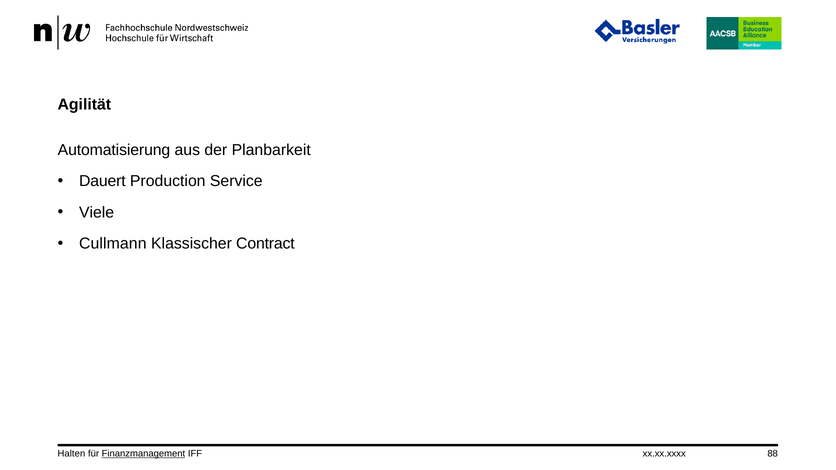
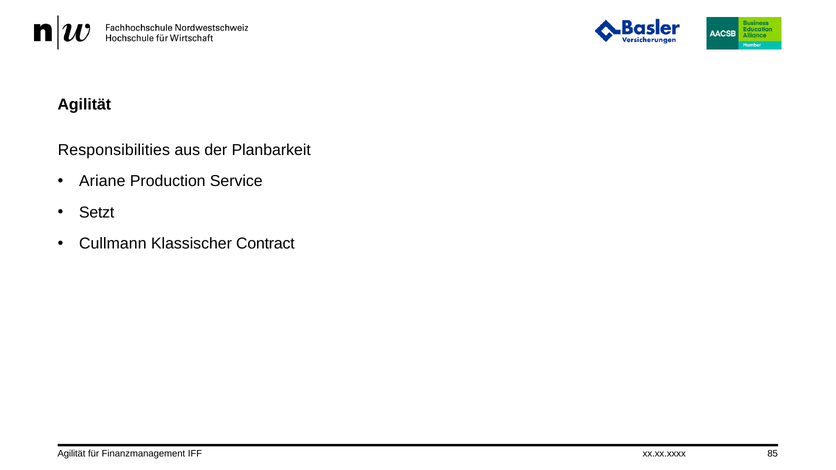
Automatisierung: Automatisierung -> Responsibilities
Dauert: Dauert -> Ariane
Viele: Viele -> Setzt
Halten at (71, 454): Halten -> Agilität
Finanzmanagement underline: present -> none
88: 88 -> 85
